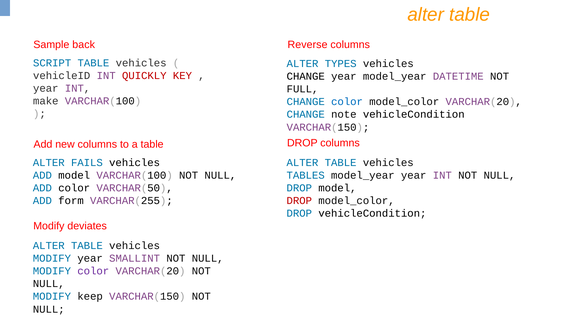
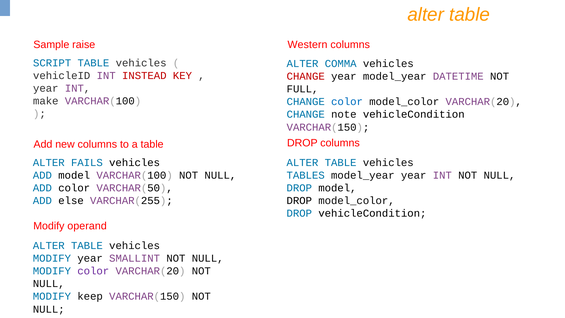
back: back -> raise
Reverse: Reverse -> Western
TYPES: TYPES -> COMMA
QUICKLY: QUICKLY -> INSTEAD
CHANGE at (306, 76) colour: black -> red
form: form -> else
DROP at (299, 201) colour: red -> black
deviates: deviates -> operand
